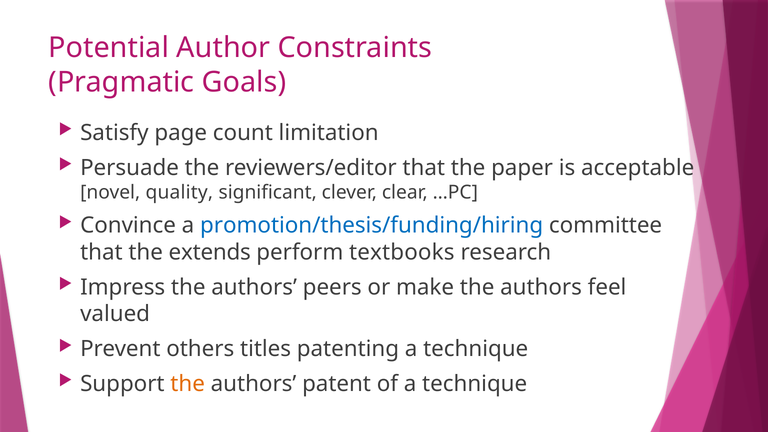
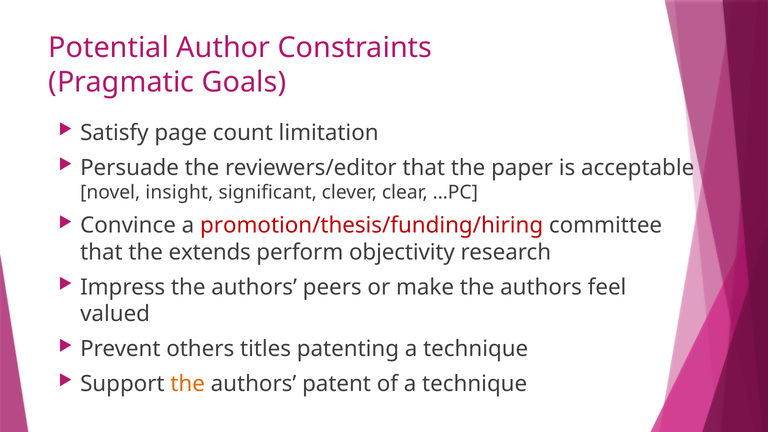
quality: quality -> insight
promotion/thesis/funding/hiring colour: blue -> red
textbooks: textbooks -> objectivity
